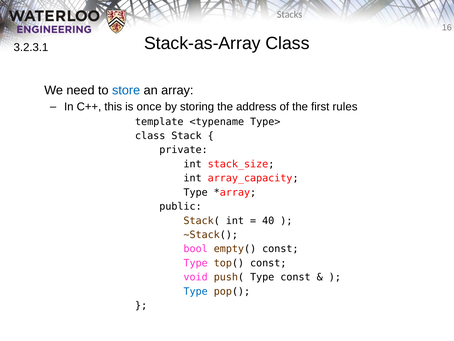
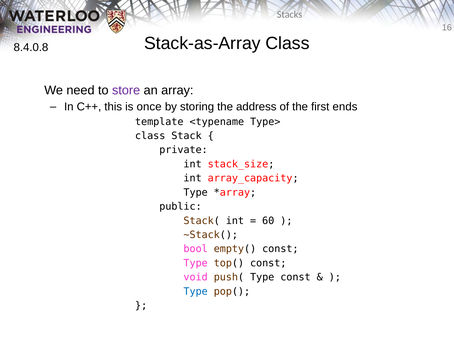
3.2.3.1: 3.2.3.1 -> 8.4.0.8
store colour: blue -> purple
rules: rules -> ends
40: 40 -> 60
